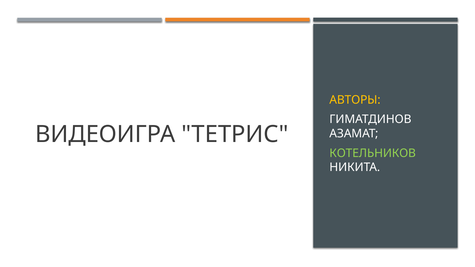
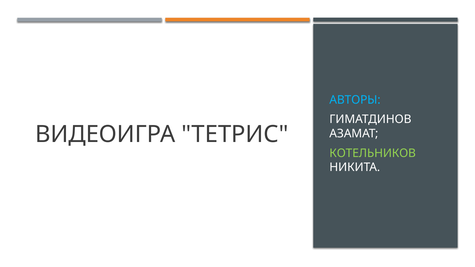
АВТОРЫ colour: yellow -> light blue
